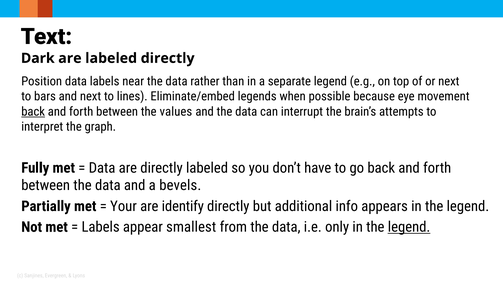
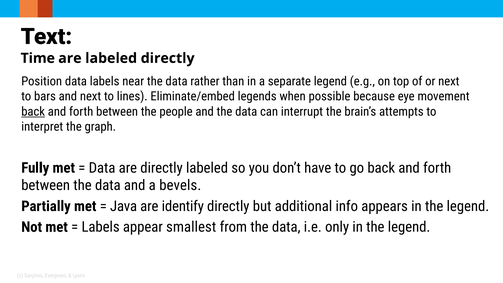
Dark: Dark -> Time
values: values -> people
Your: Your -> Java
legend at (409, 227) underline: present -> none
